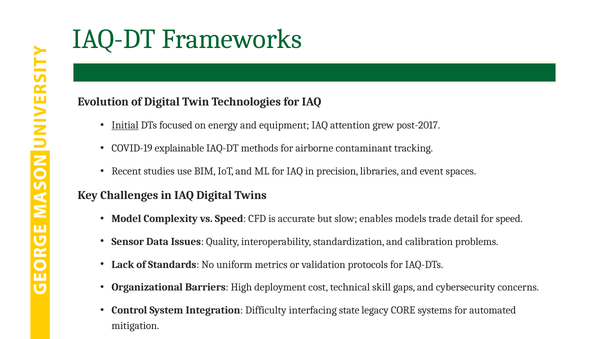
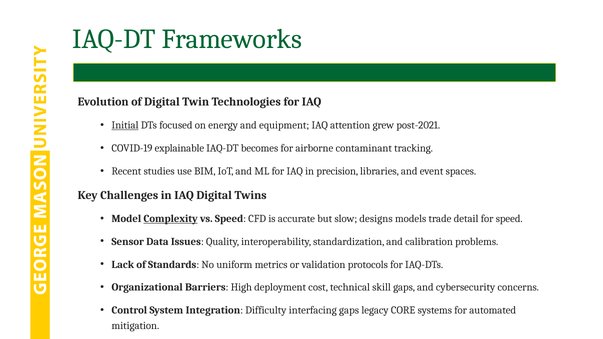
post-2017: post-2017 -> post-2021
methods: methods -> becomes
Complexity underline: none -> present
enables: enables -> designs
interfacing state: state -> gaps
